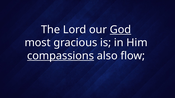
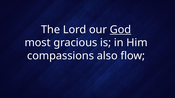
compassions underline: present -> none
